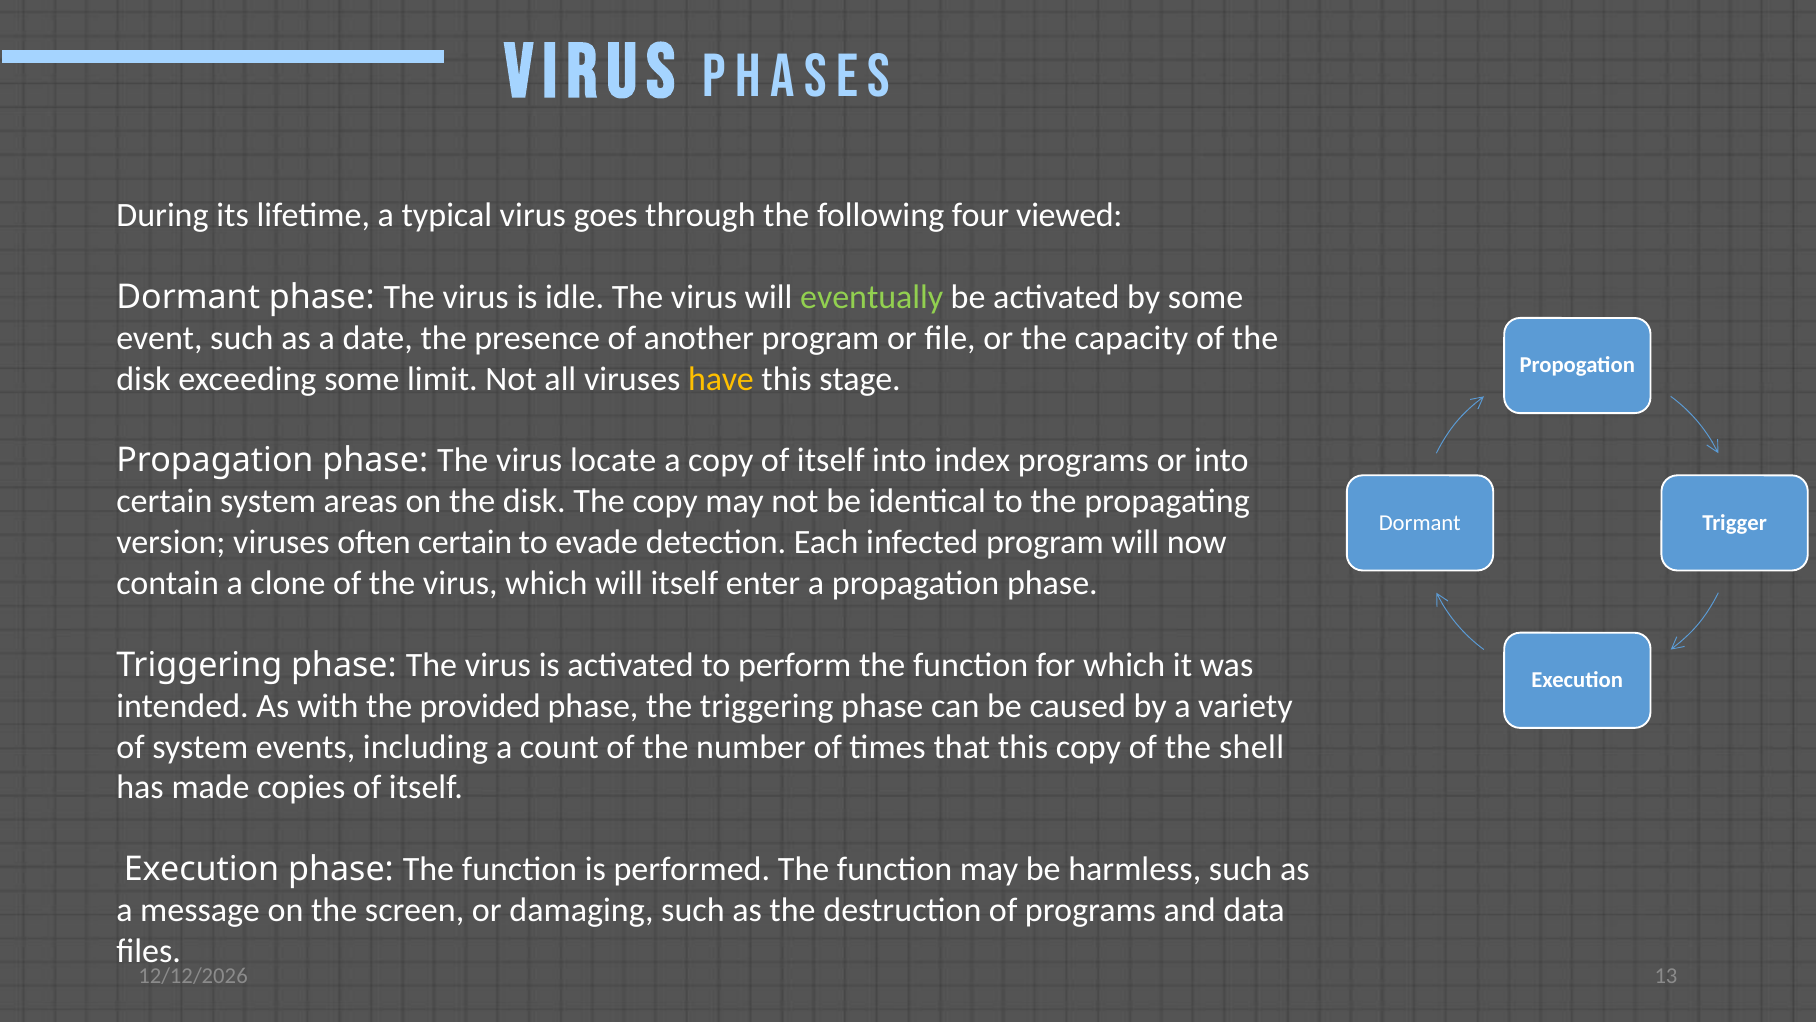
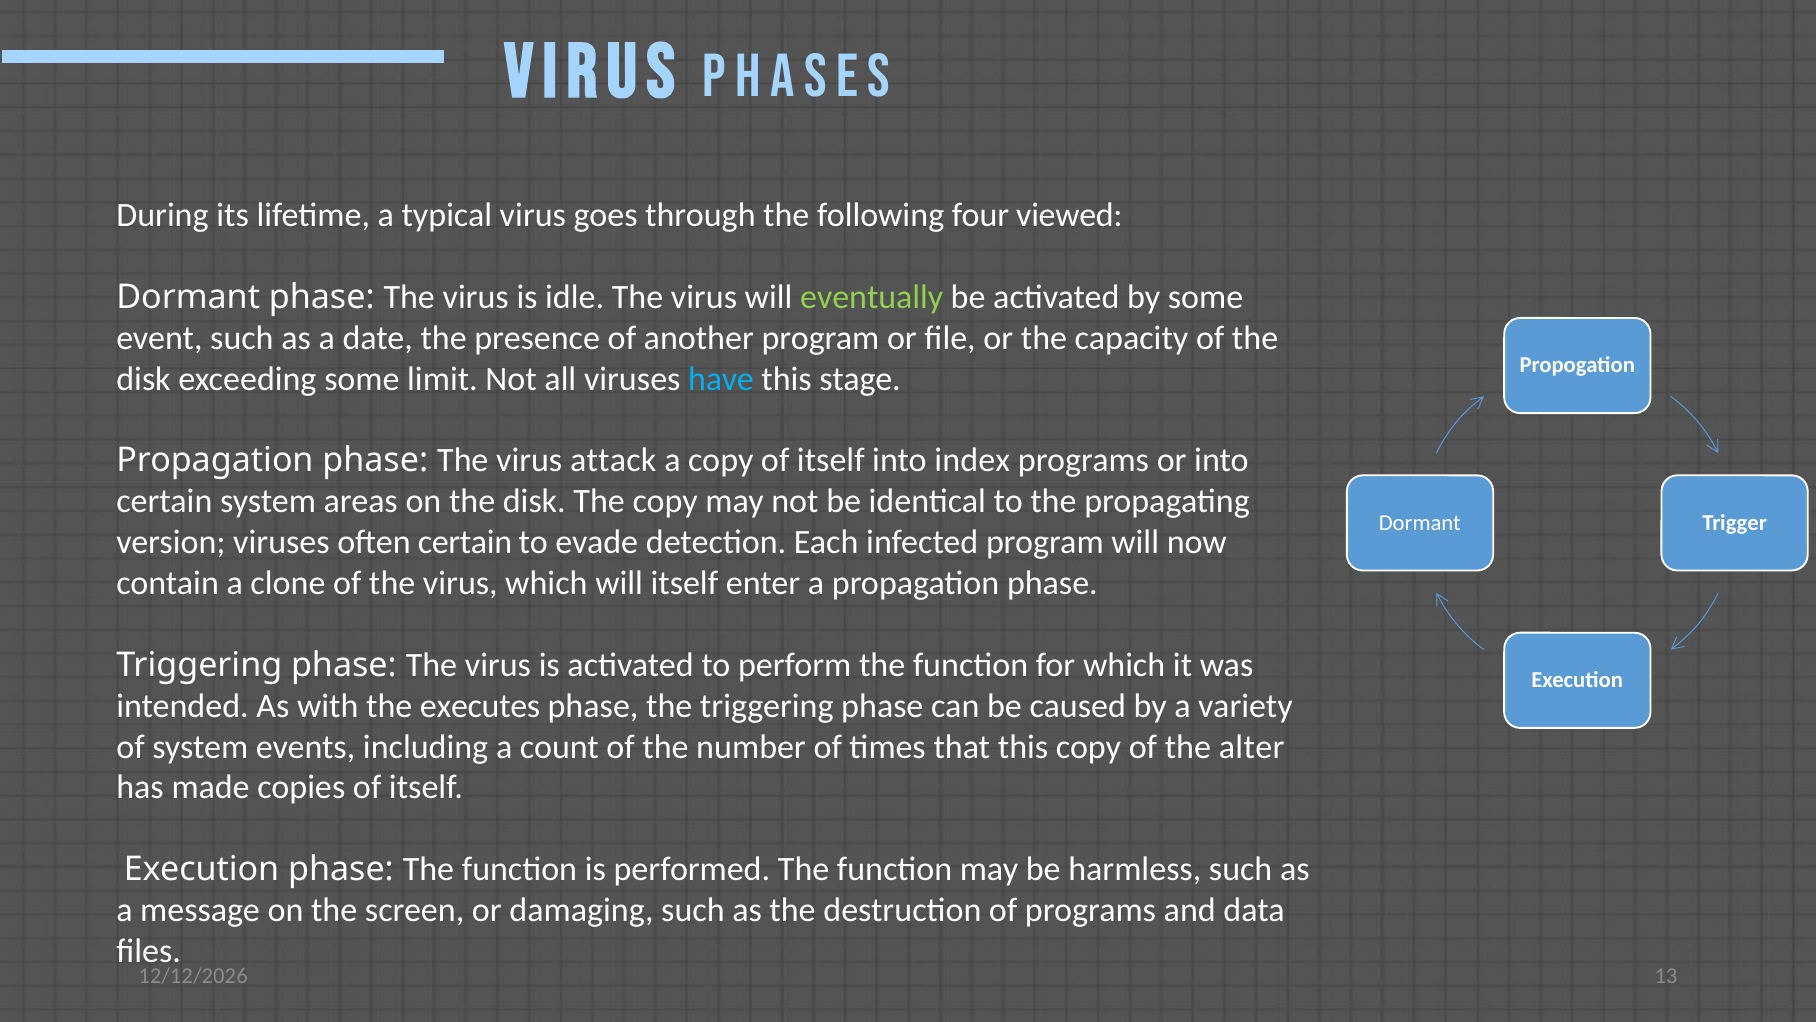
have colour: yellow -> light blue
locate: locate -> attack
provided: provided -> executes
shell: shell -> alter
